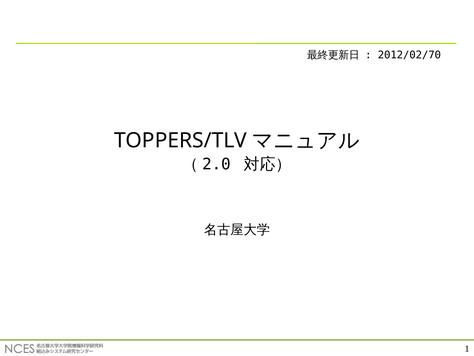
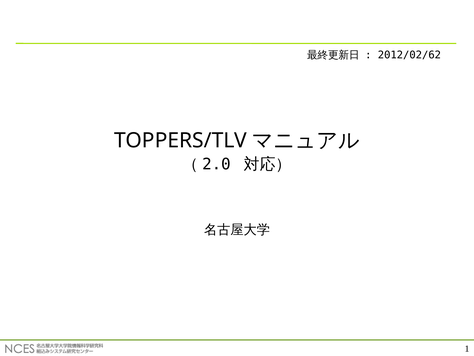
2012/02/70: 2012/02/70 -> 2012/02/62
